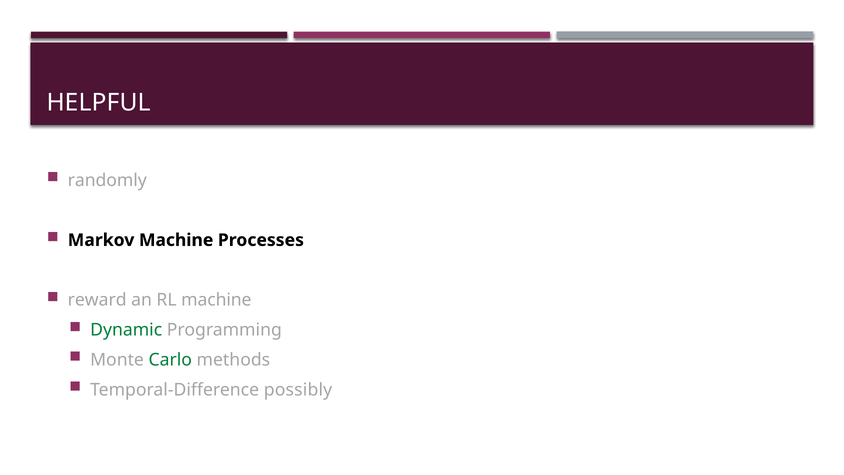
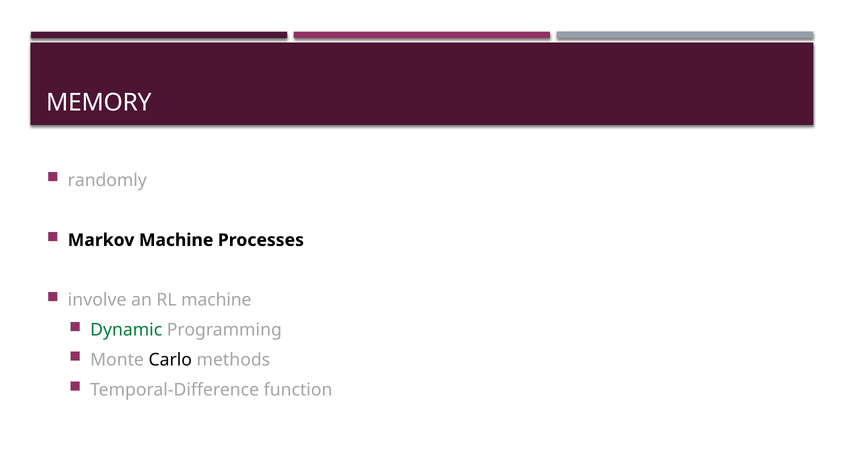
HELPFUL: HELPFUL -> MEMORY
reward: reward -> involve
Carlo colour: green -> black
possibly: possibly -> function
